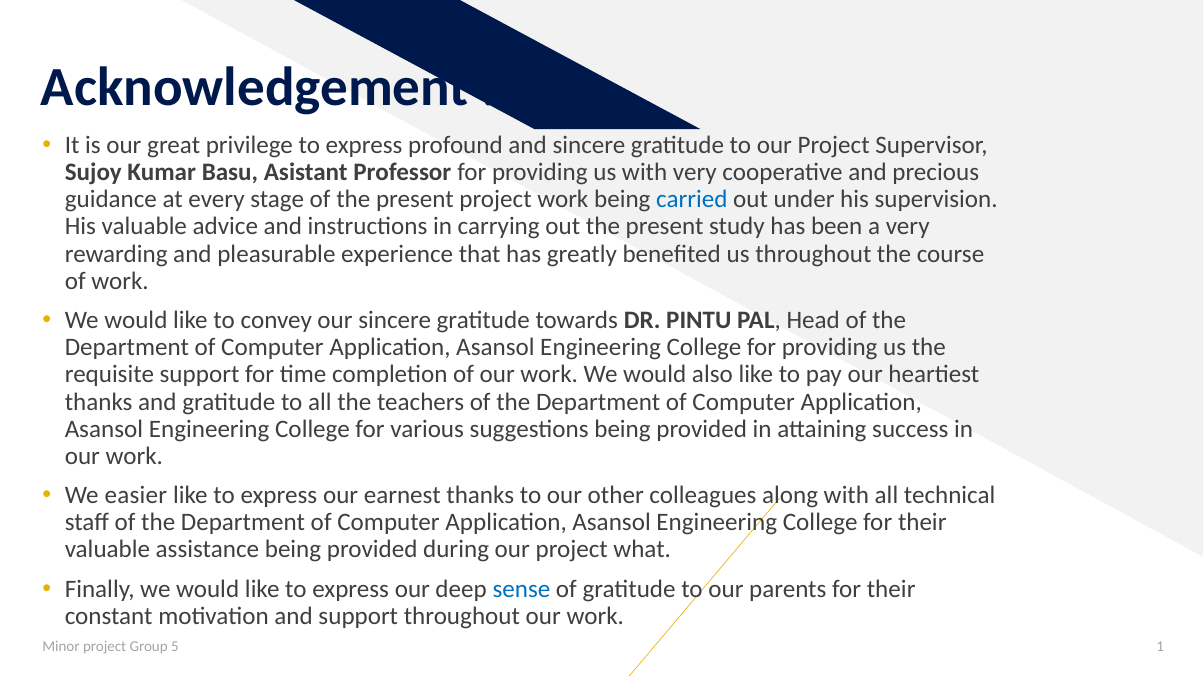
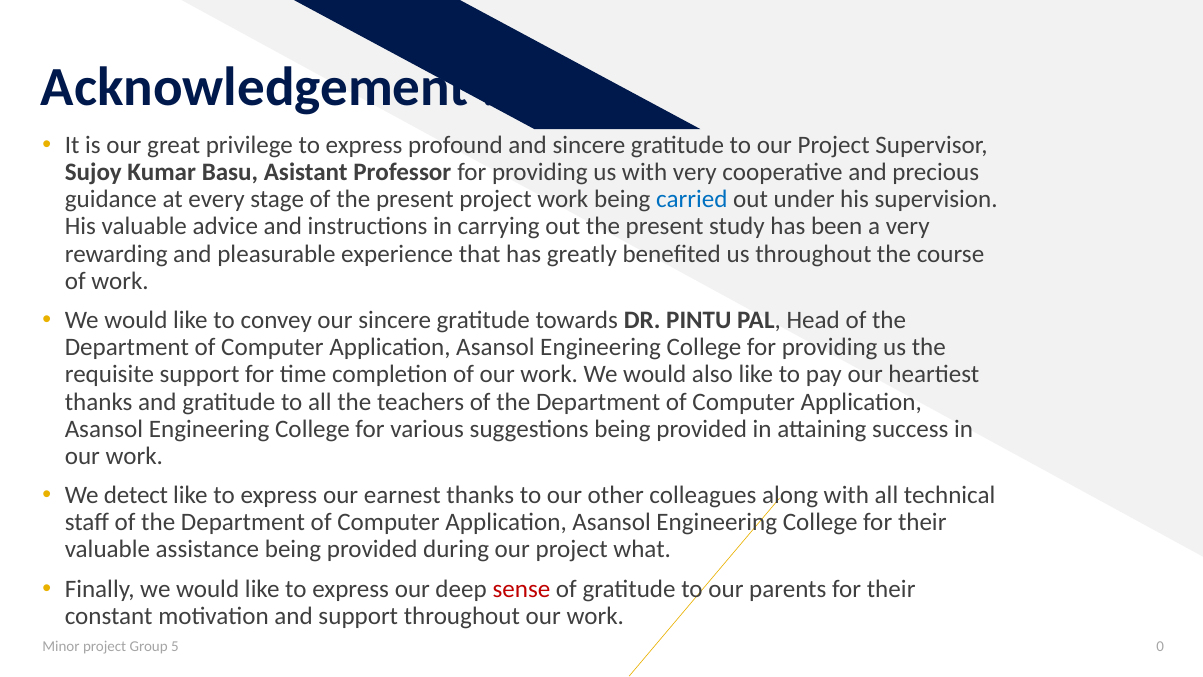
easier: easier -> detect
sense colour: blue -> red
1: 1 -> 0
